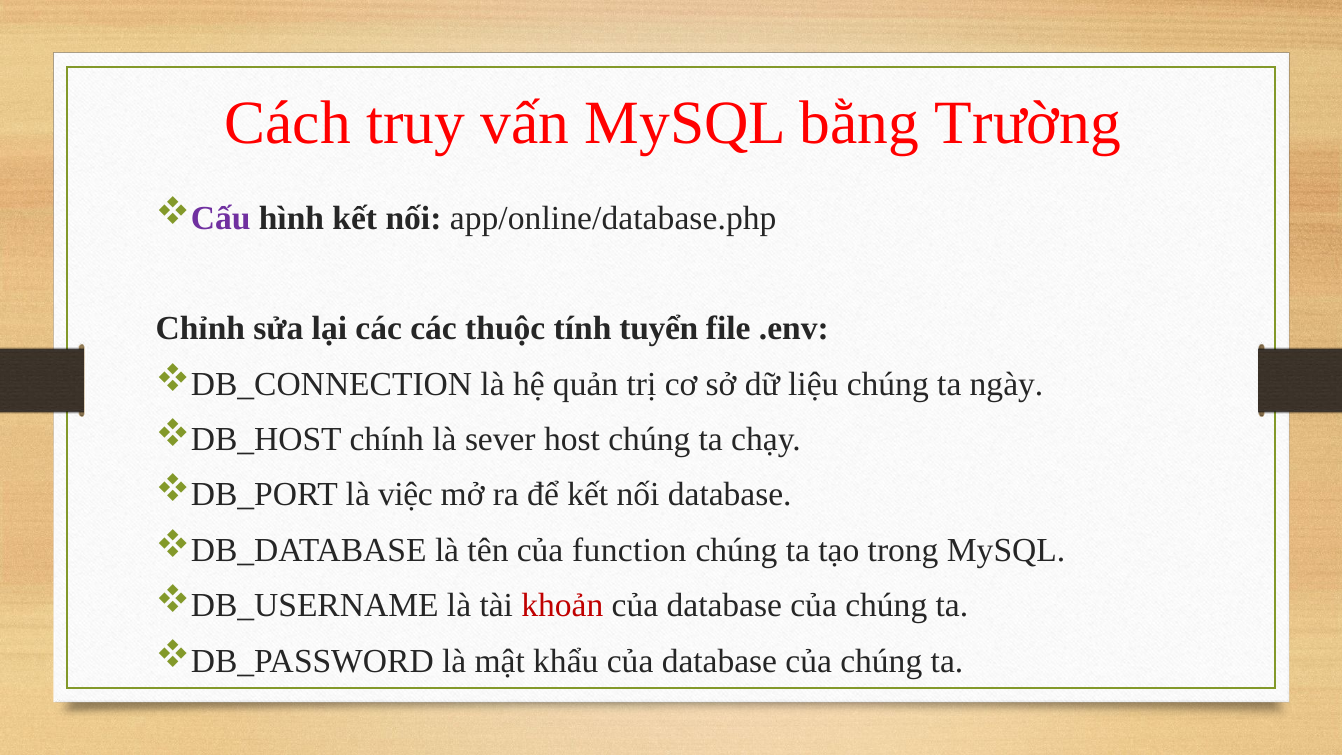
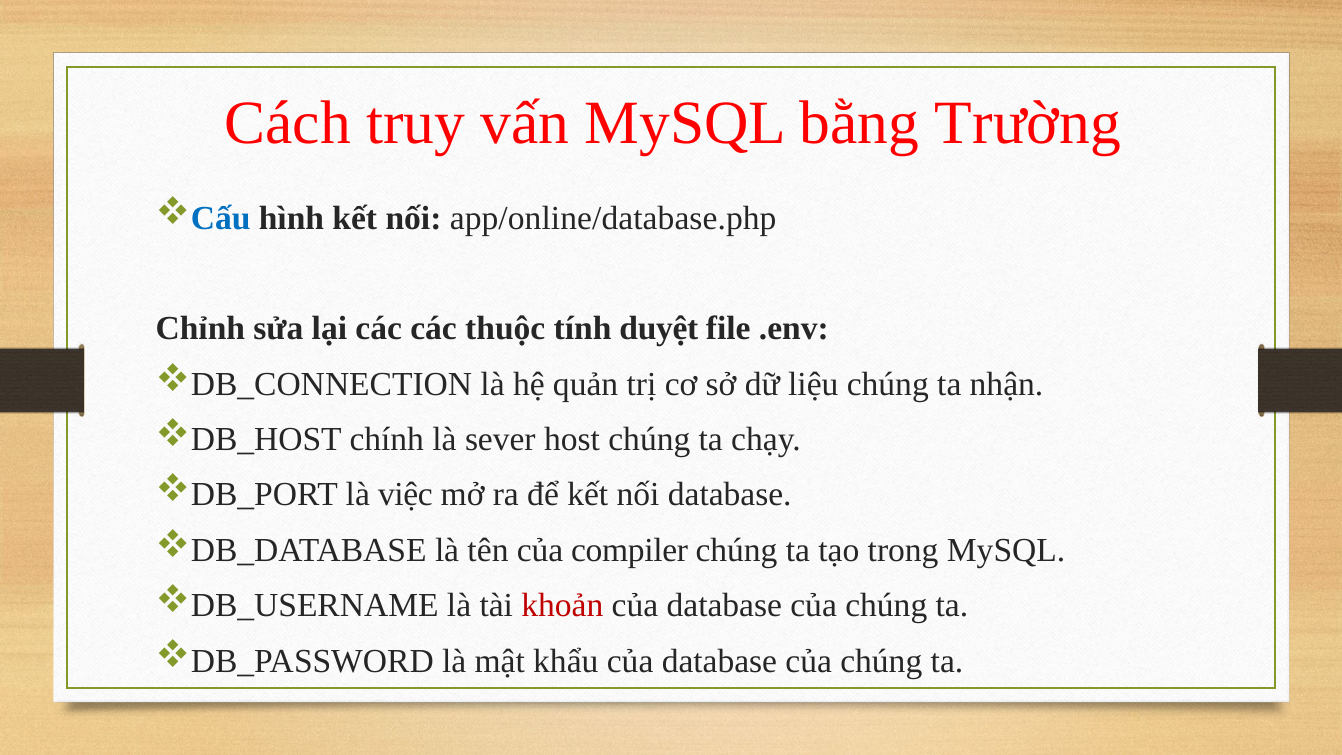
Cấu colour: purple -> blue
tuyển: tuyển -> duyệt
ngày: ngày -> nhận
function: function -> compiler
